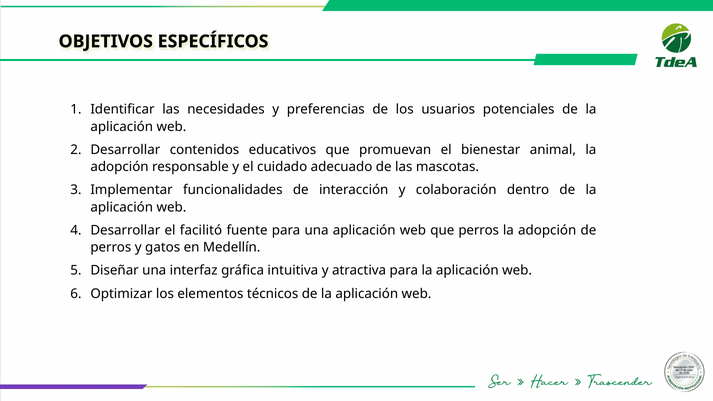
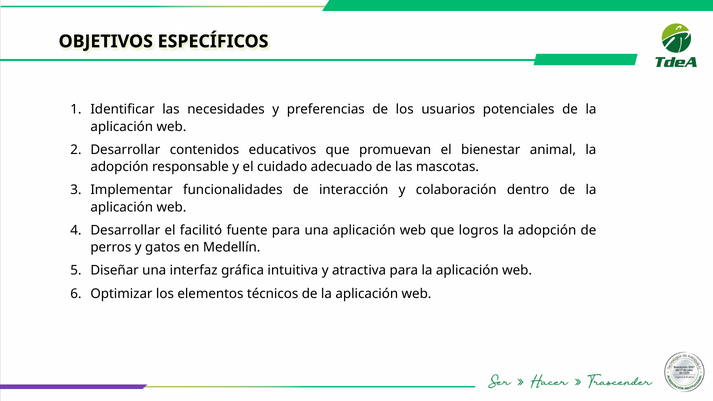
que perros: perros -> logros
